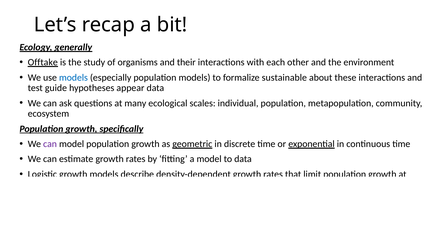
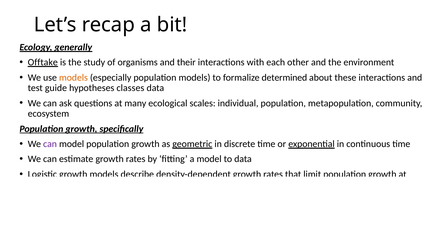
models at (73, 77) colour: blue -> orange
sustainable: sustainable -> determined
hypotheses appear: appear -> classes
